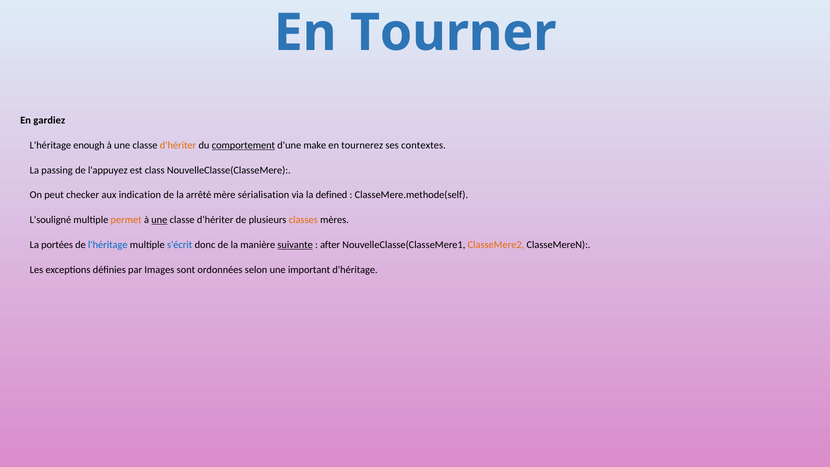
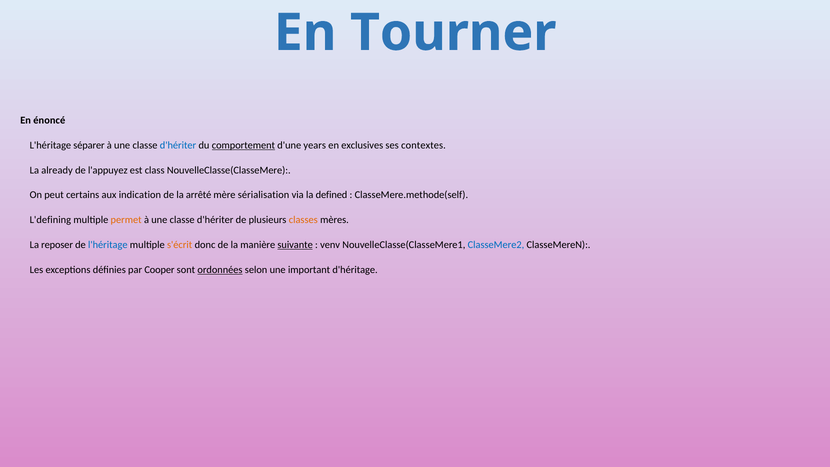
gardiez: gardiez -> énoncé
enough: enough -> séparer
d'hériter at (178, 145) colour: orange -> blue
make: make -> years
tournerez: tournerez -> exclusives
passing: passing -> already
checker: checker -> certains
L'souligné: L'souligné -> L'defining
une at (159, 220) underline: present -> none
portées: portées -> reposer
s'écrit colour: blue -> orange
after: after -> venv
ClasseMere2 colour: orange -> blue
Images: Images -> Cooper
ordonnées underline: none -> present
